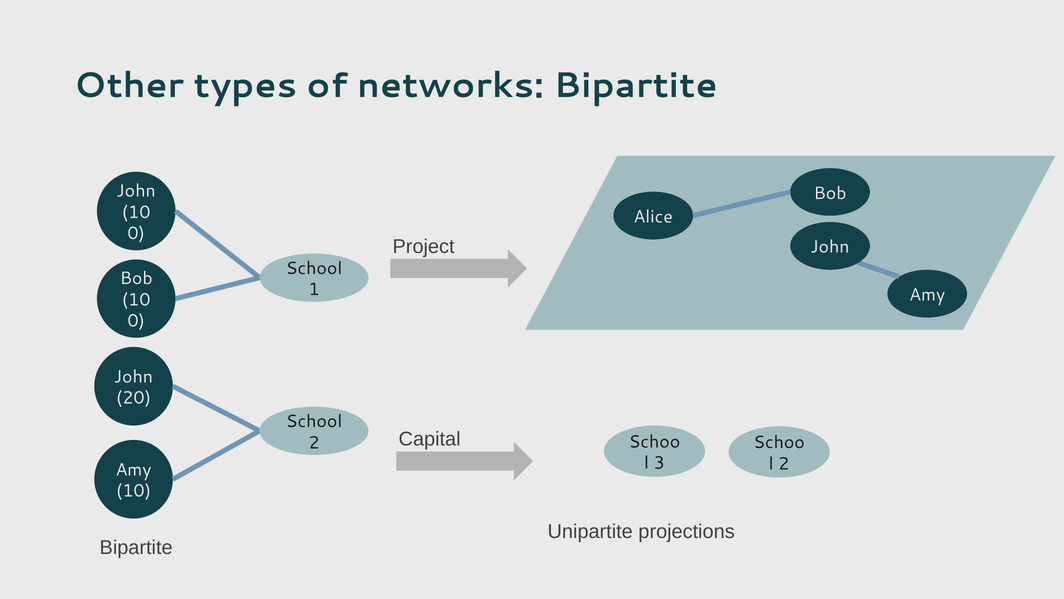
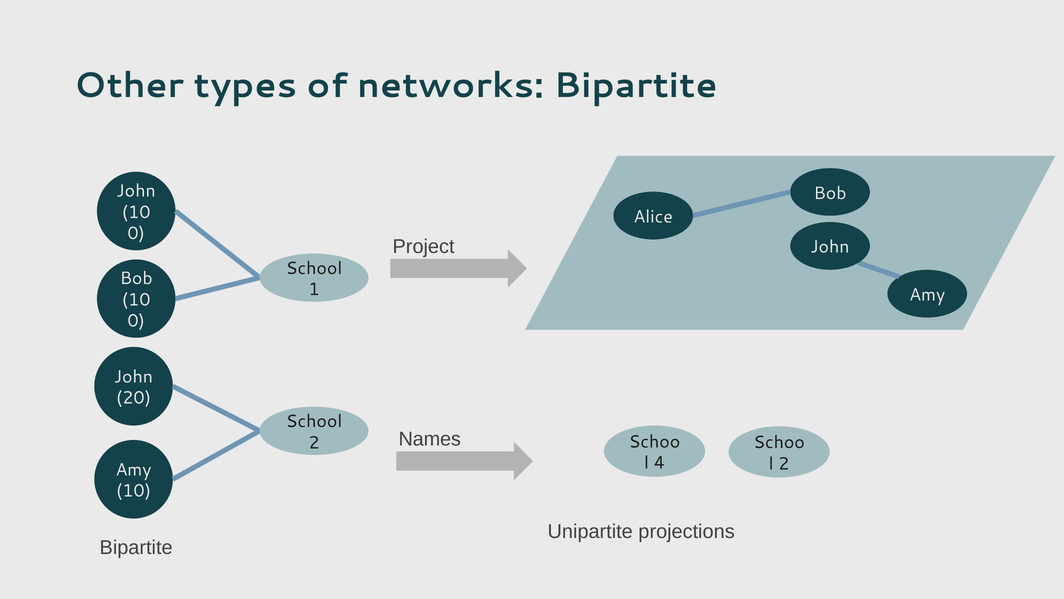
Capital: Capital -> Names
3: 3 -> 4
